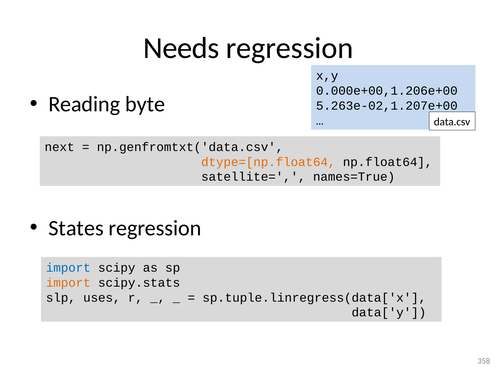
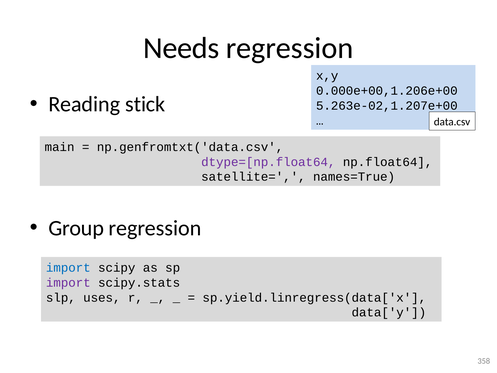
byte: byte -> stick
next: next -> main
dtype=[np.float64 colour: orange -> purple
States: States -> Group
import at (68, 282) colour: orange -> purple
sp.tuple.linregress(data['x: sp.tuple.linregress(data['x -> sp.yield.linregress(data['x
